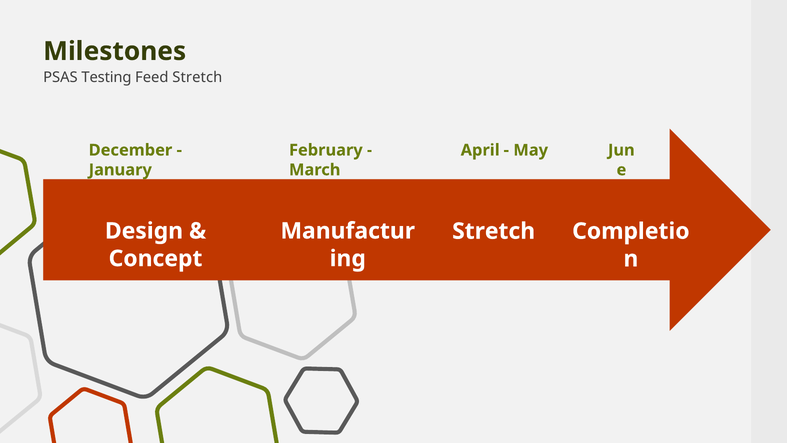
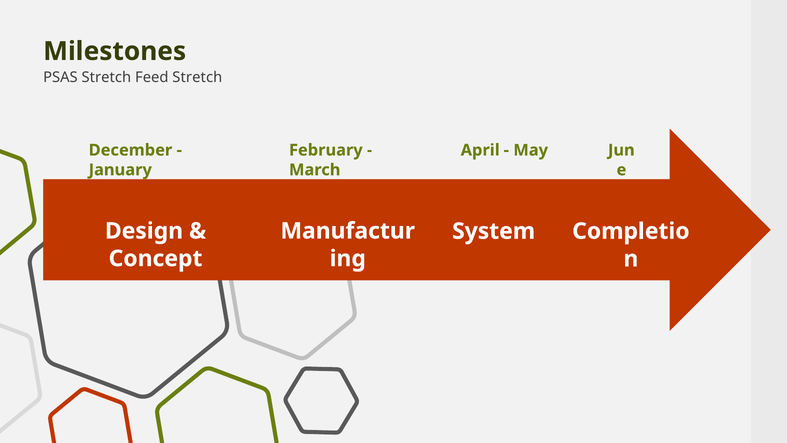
PSAS Testing: Testing -> Stretch
Stretch at (494, 231): Stretch -> System
